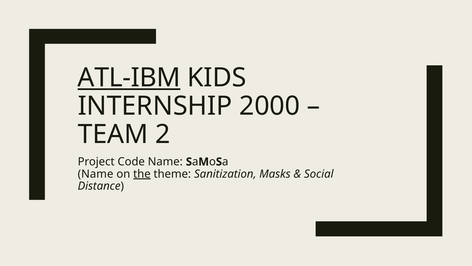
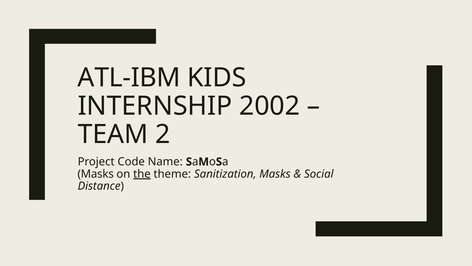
ATL-IBM underline: present -> none
2000: 2000 -> 2002
Name at (96, 174): Name -> Masks
